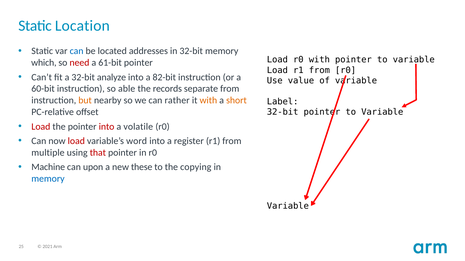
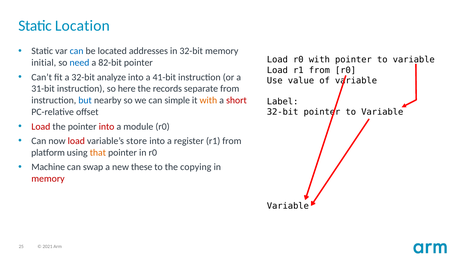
which: which -> initial
need colour: red -> blue
61-bit: 61-bit -> 82-bit
82-bit: 82-bit -> 41-bit
60-bit: 60-bit -> 31-bit
able: able -> here
but colour: orange -> blue
rather: rather -> simple
short colour: orange -> red
volatile: volatile -> module
word: word -> store
multiple: multiple -> platform
that colour: red -> orange
upon: upon -> swap
memory at (48, 179) colour: blue -> red
